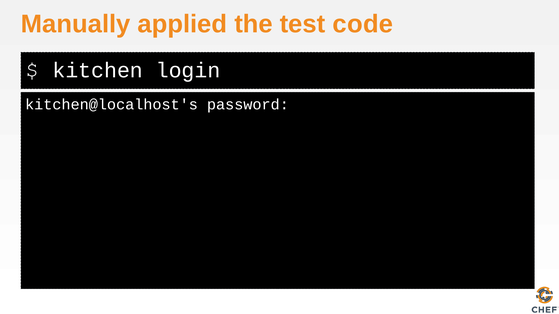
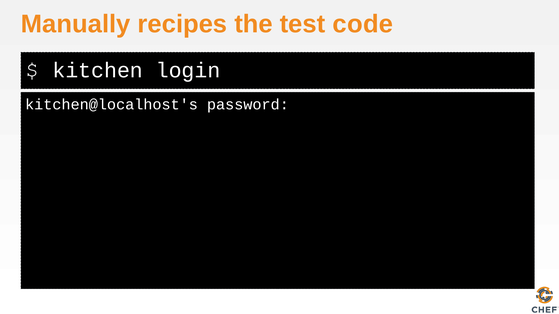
applied: applied -> recipes
